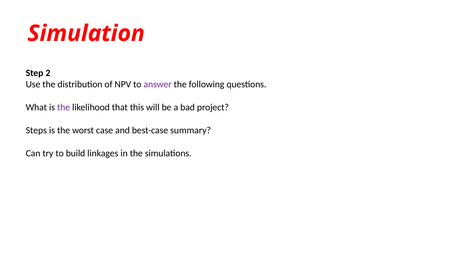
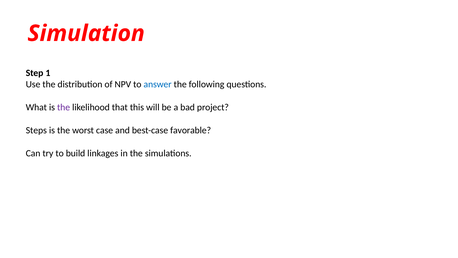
2: 2 -> 1
answer colour: purple -> blue
summary: summary -> favorable
